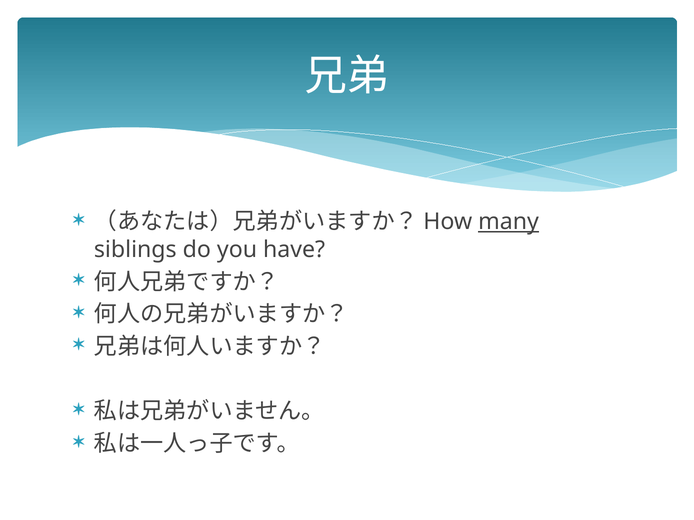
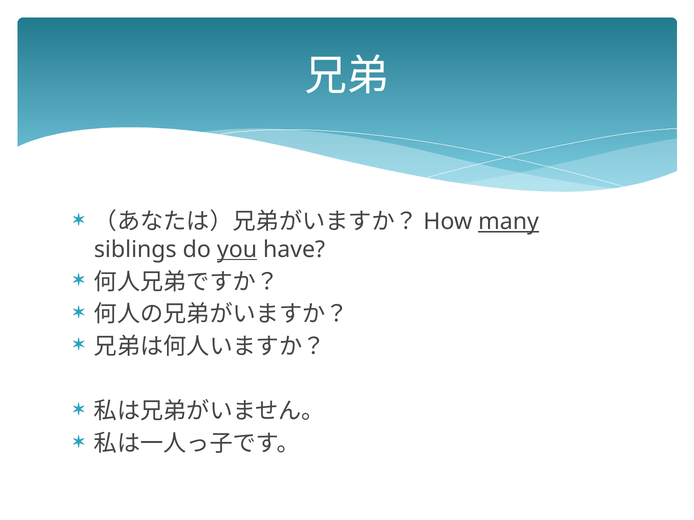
you underline: none -> present
